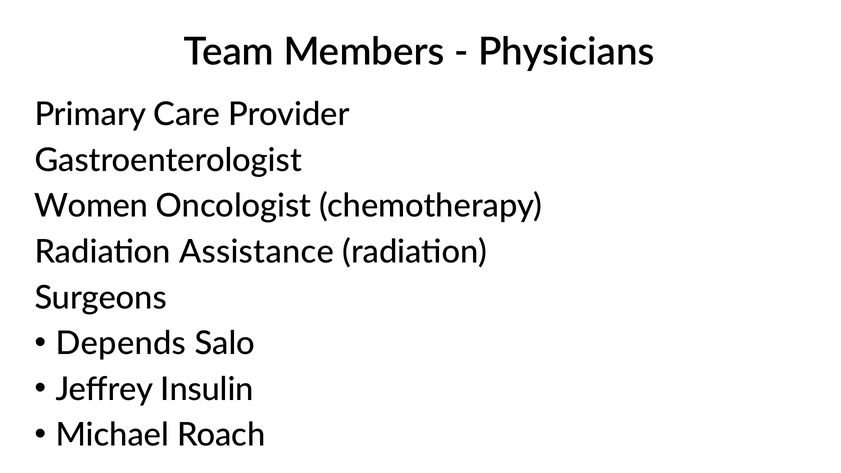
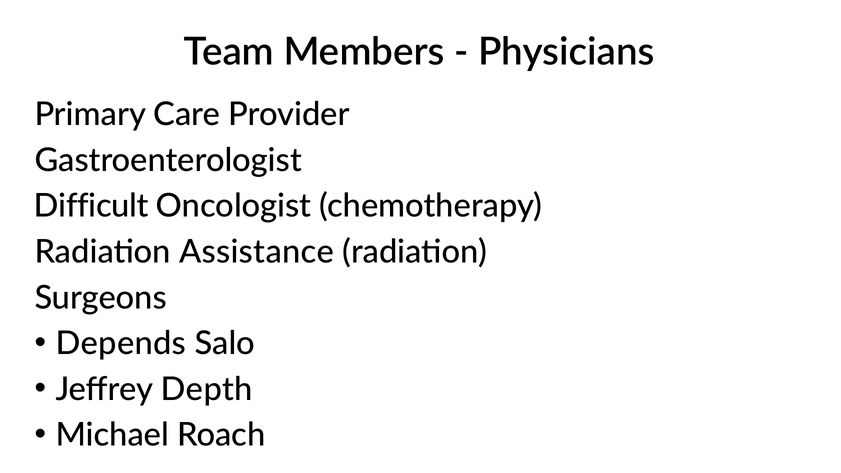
Women: Women -> Difficult
Insulin: Insulin -> Depth
